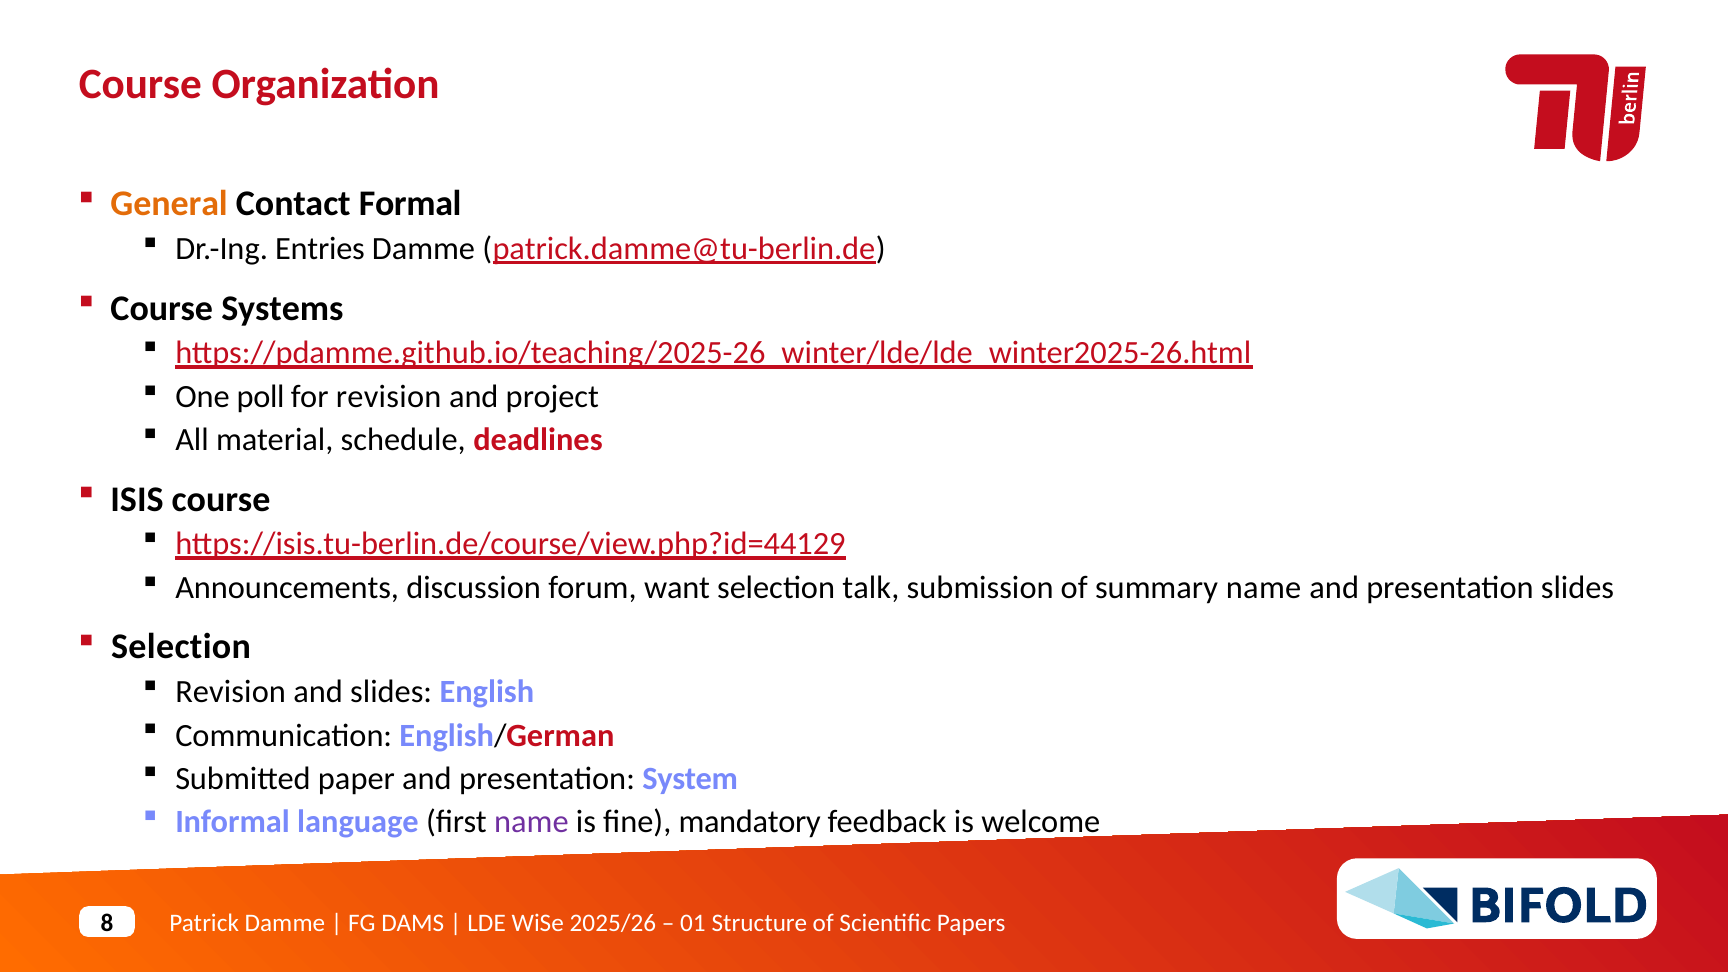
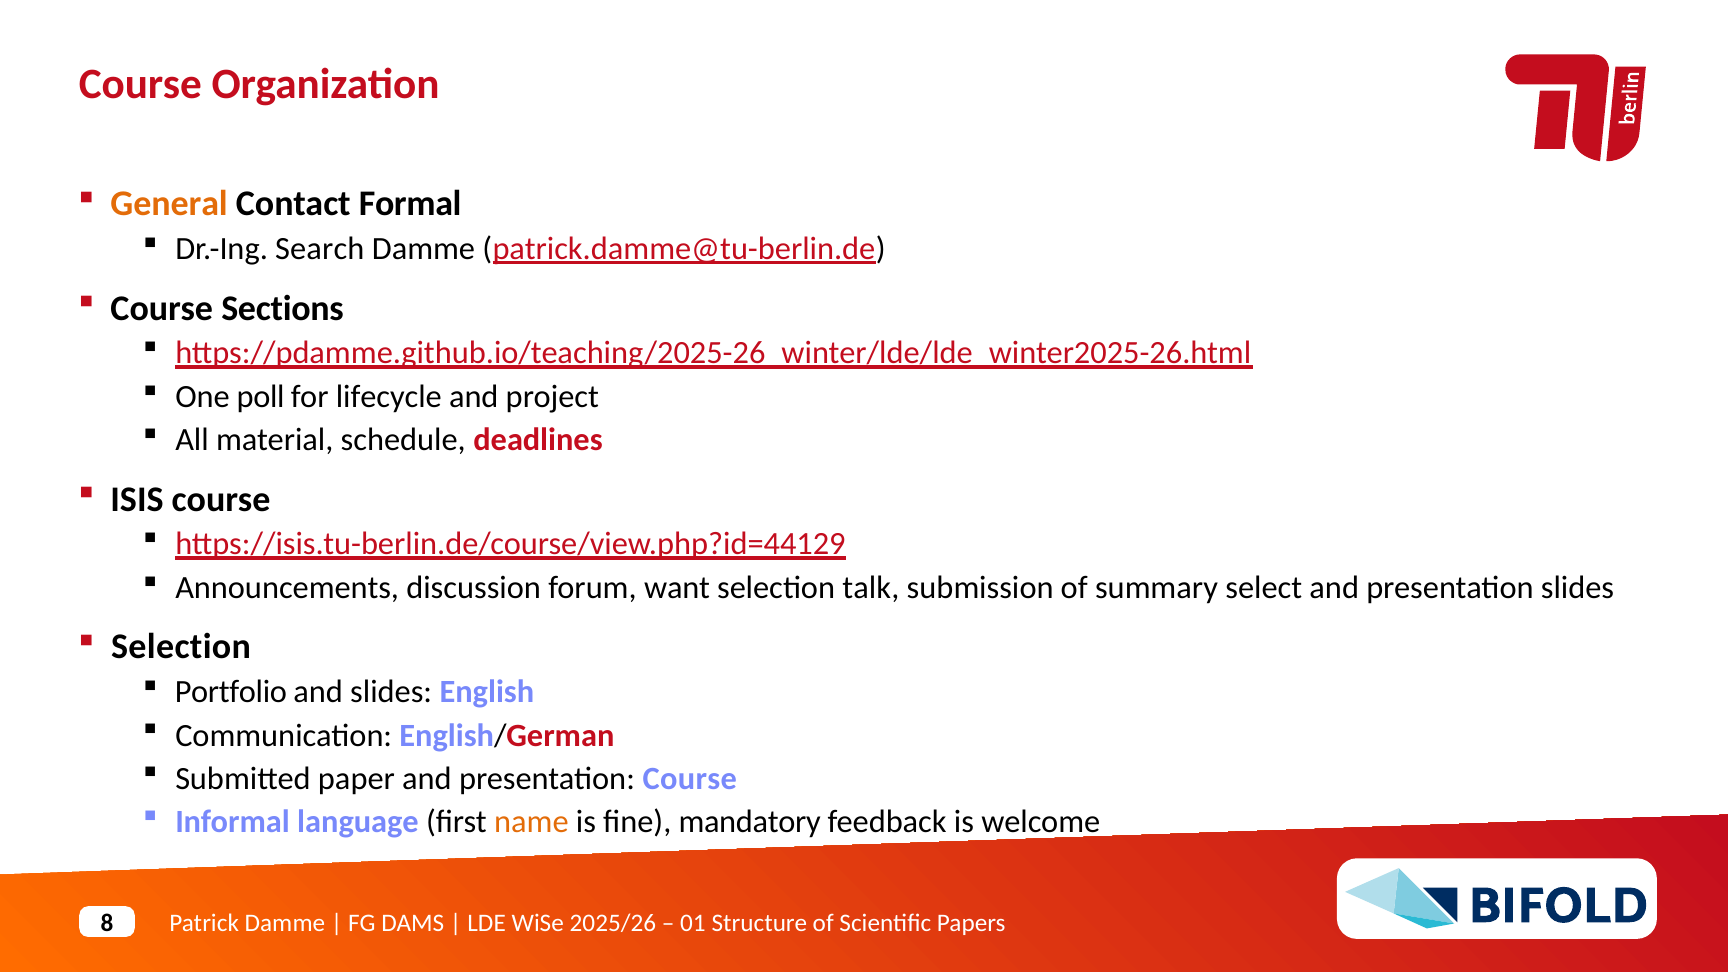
Entries: Entries -> Search
Systems: Systems -> Sections
for revision: revision -> lifecycle
summary name: name -> select
Revision at (231, 692): Revision -> Portfolio
presentation System: System -> Course
name at (531, 822) colour: purple -> orange
